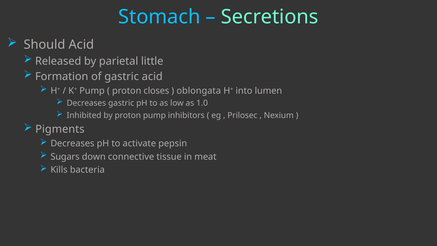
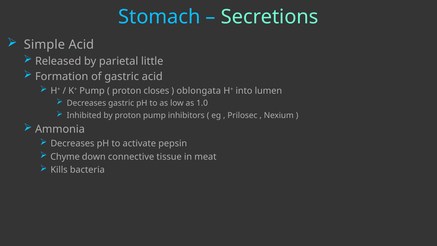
Should: Should -> Simple
Pigments: Pigments -> Ammonia
Sugars: Sugars -> Chyme
